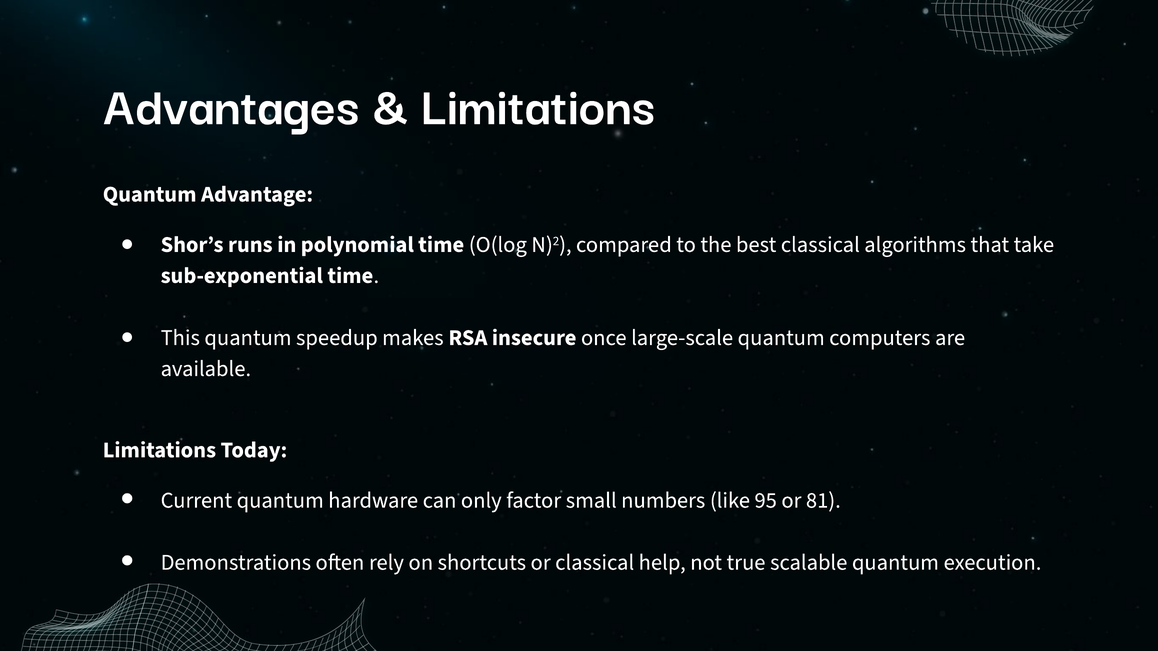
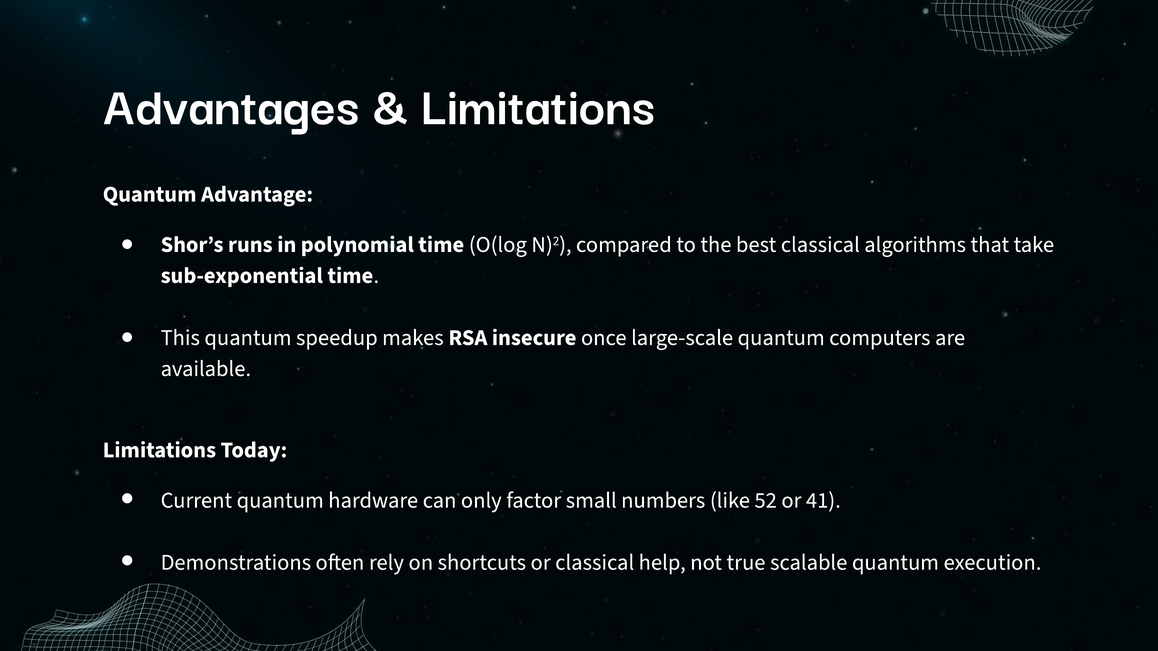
95: 95 -> 52
81: 81 -> 41
